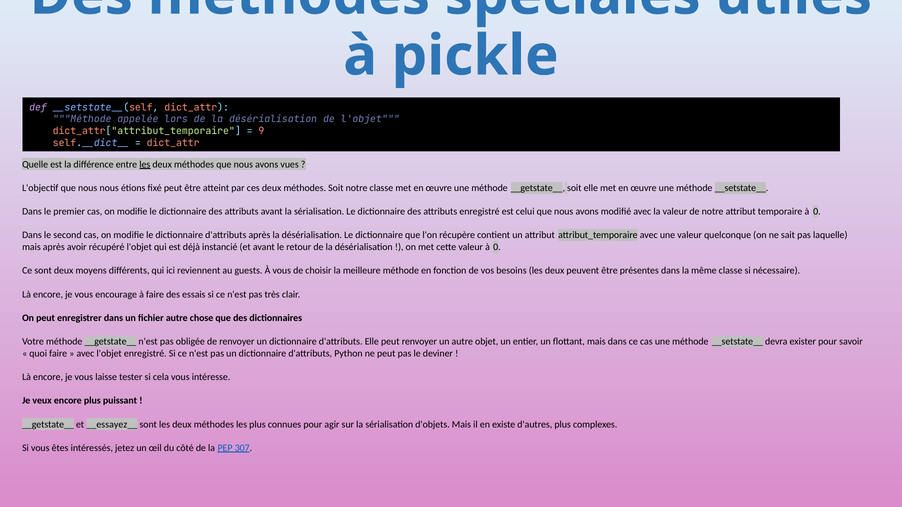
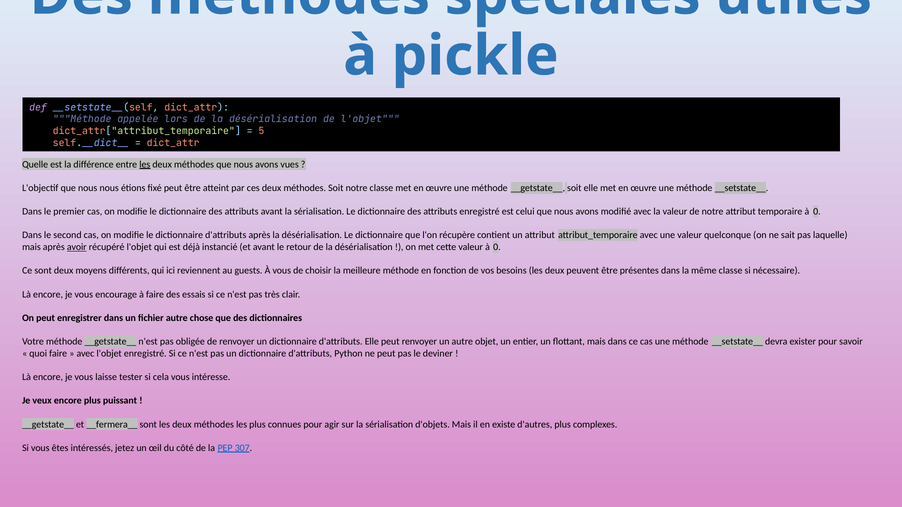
9: 9 -> 5
avoir underline: none -> present
__essayez__: __essayez__ -> __fermera__
